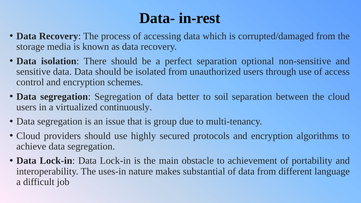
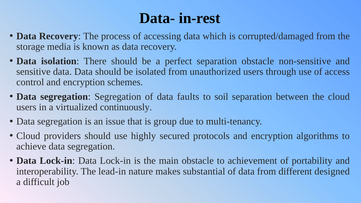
separation optional: optional -> obstacle
better: better -> faults
uses-in: uses-in -> lead-in
language: language -> designed
